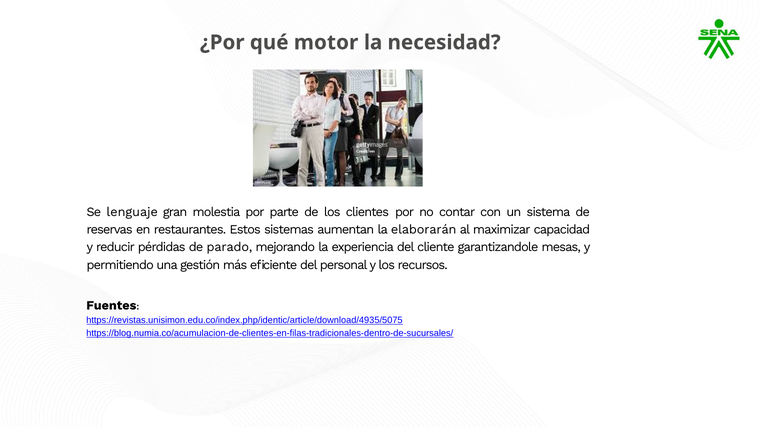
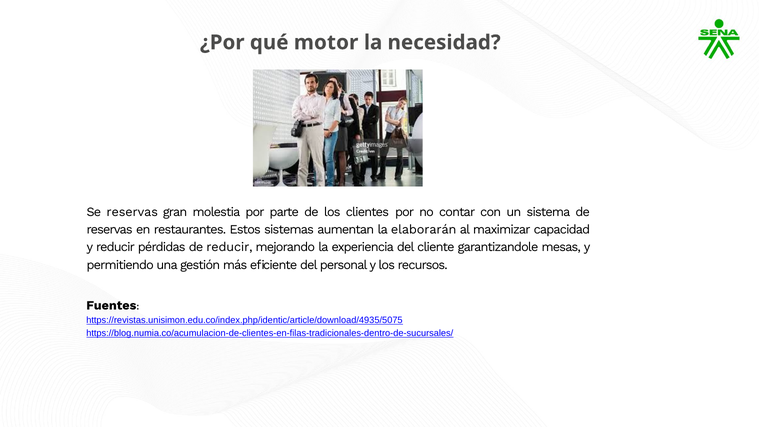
Se lenguaje: lenguaje -> reservas
de parado: parado -> reducir
